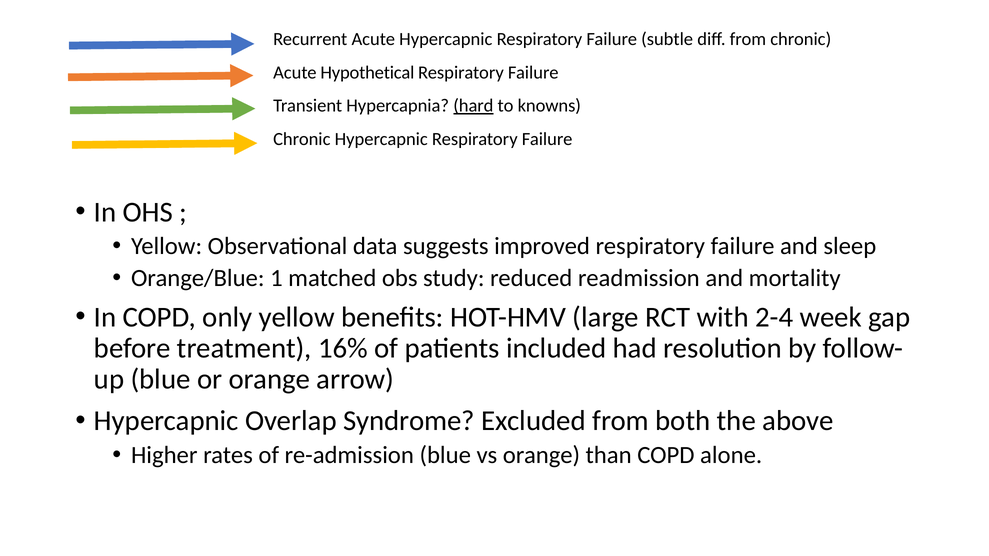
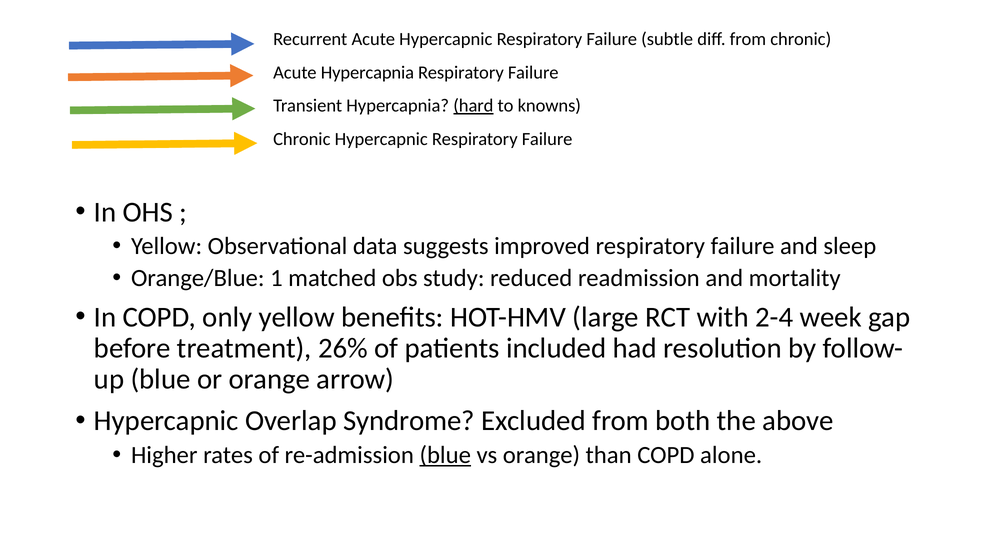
Acute Hypothetical: Hypothetical -> Hypercapnia
16%: 16% -> 26%
blue at (445, 455) underline: none -> present
